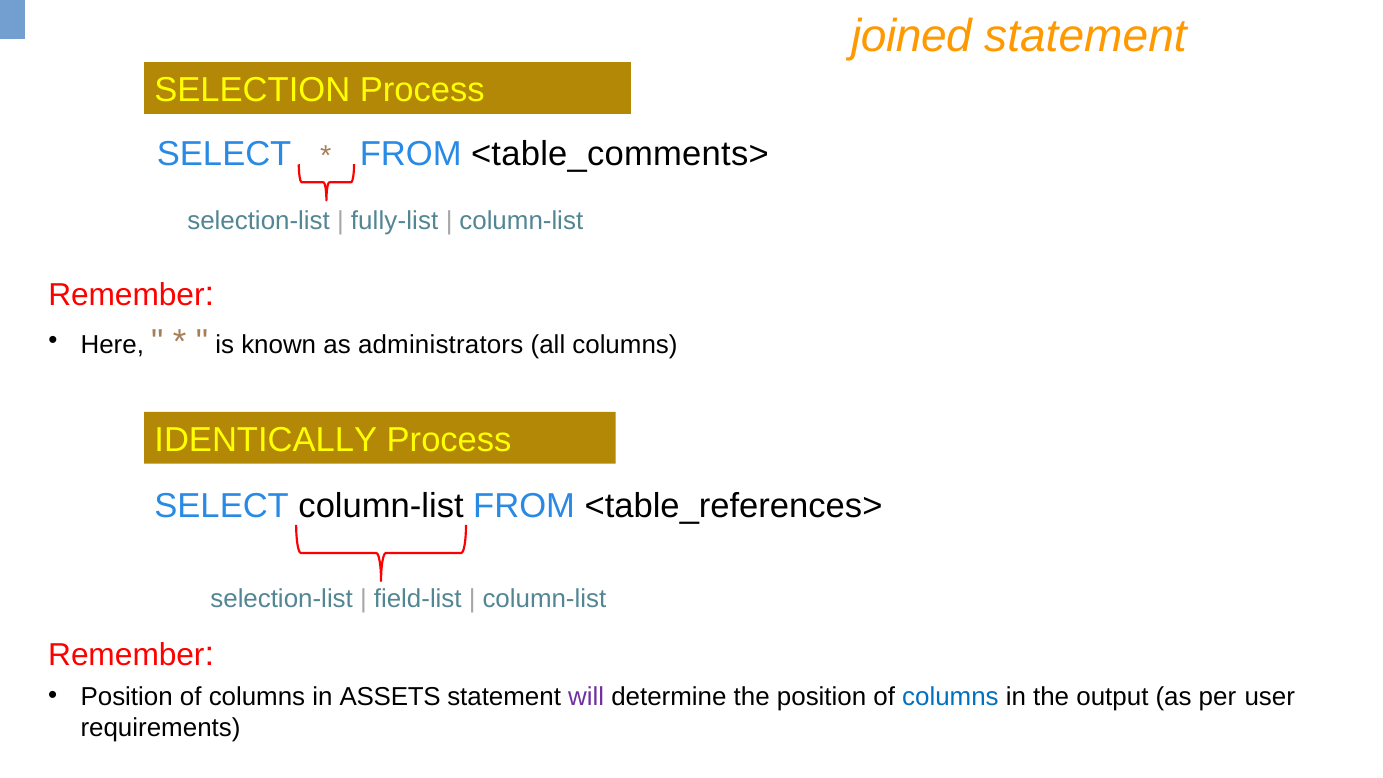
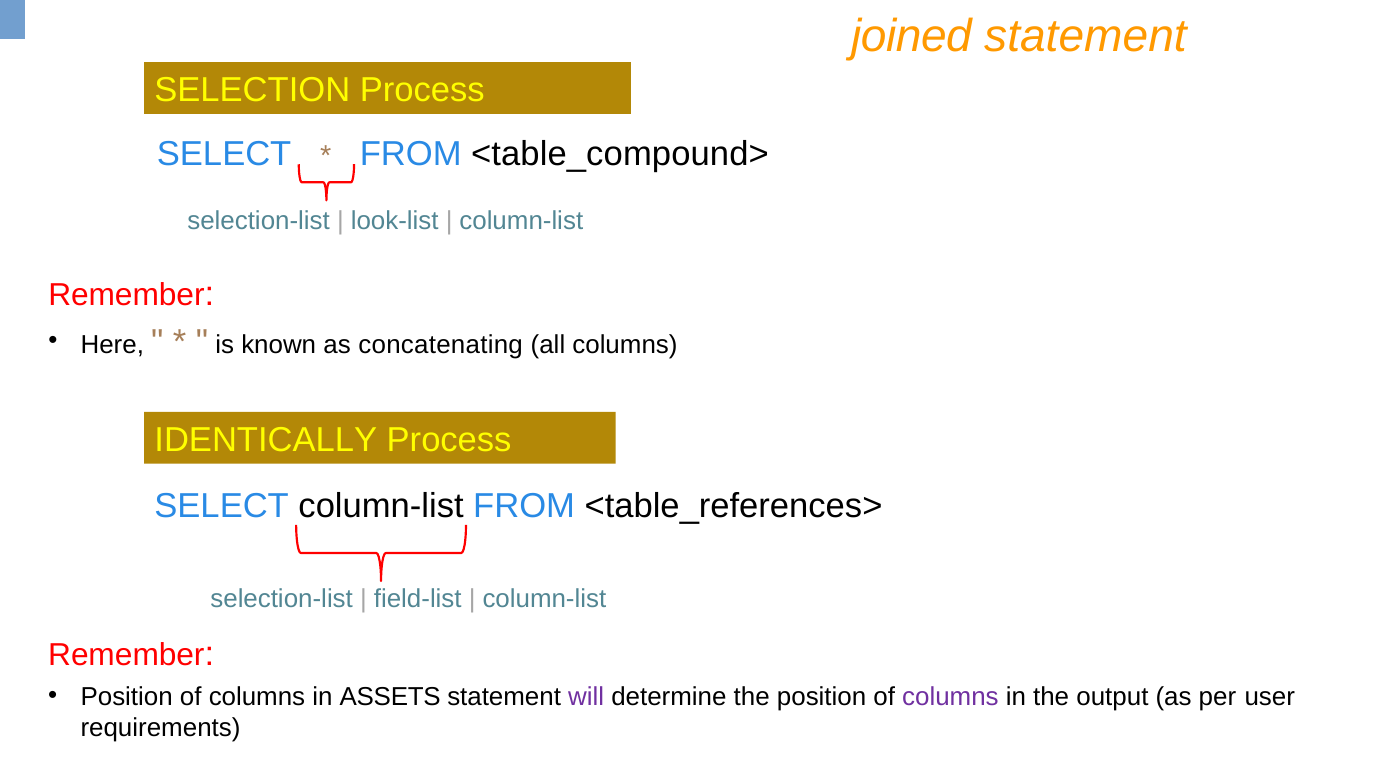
<table_comments>: <table_comments> -> <table_compound>
fully-list: fully-list -> look-list
administrators: administrators -> concatenating
columns at (950, 697) colour: blue -> purple
